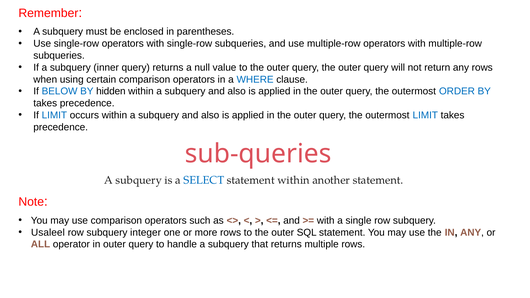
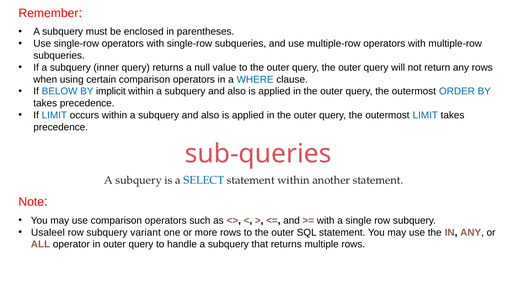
hidden: hidden -> implicit
integer: integer -> variant
